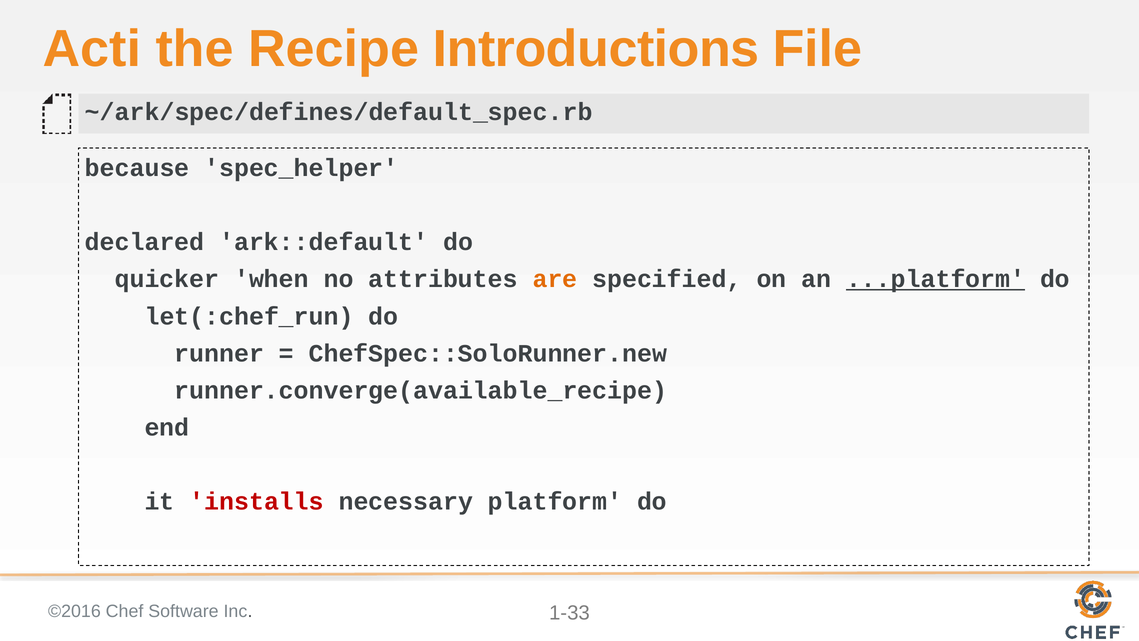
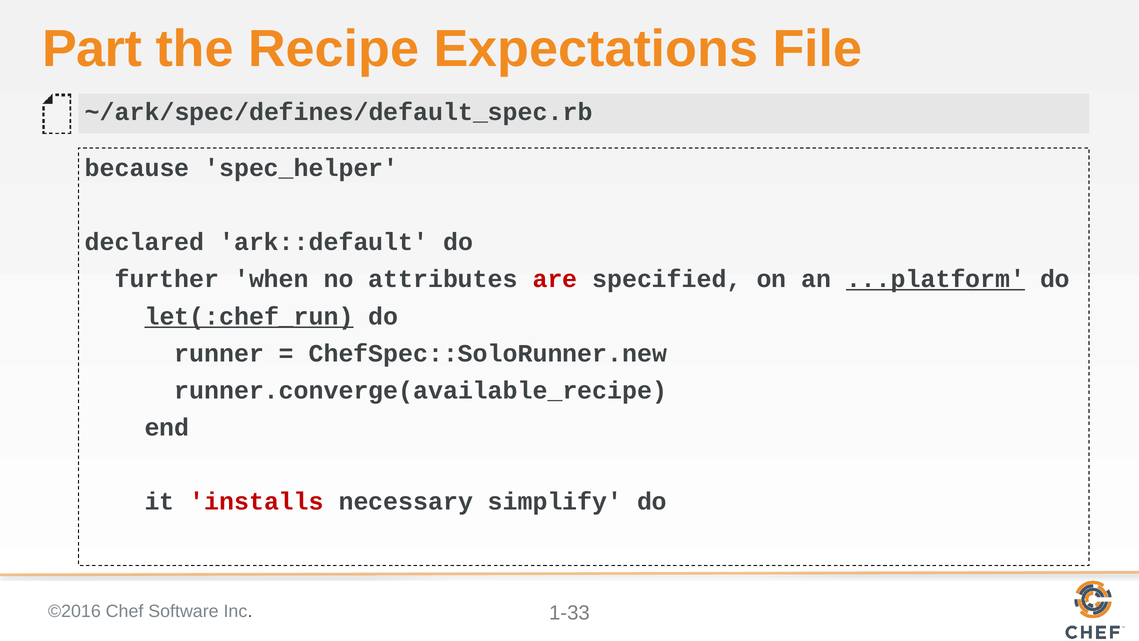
Acti: Acti -> Part
Introductions: Introductions -> Expectations
quicker: quicker -> further
are colour: orange -> red
let(:chef_run underline: none -> present
platform: platform -> simplify
